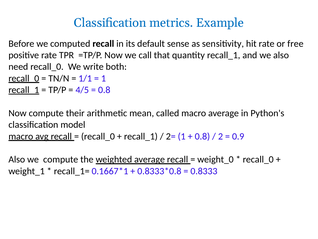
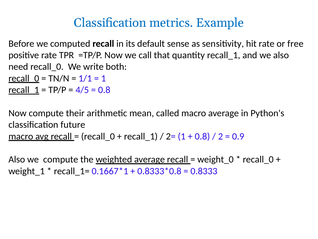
model: model -> future
